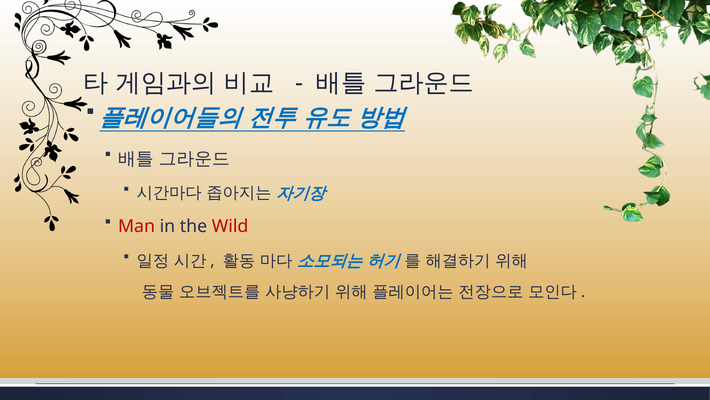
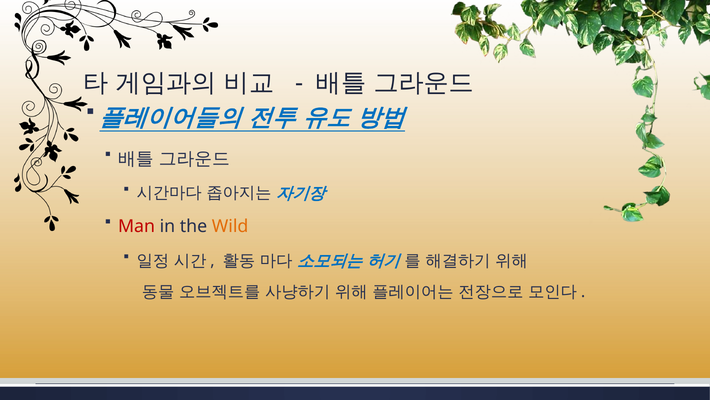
Wild colour: red -> orange
